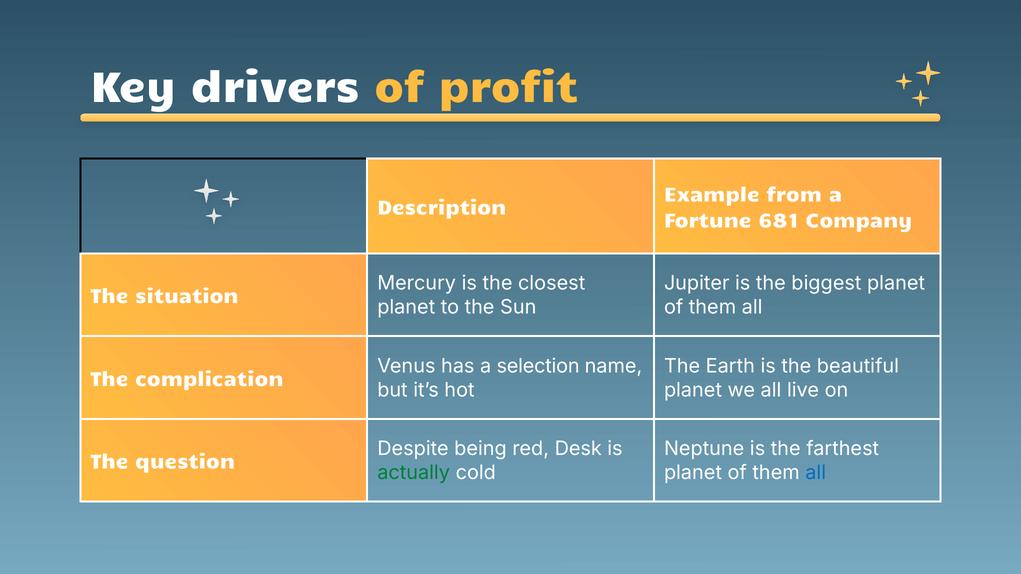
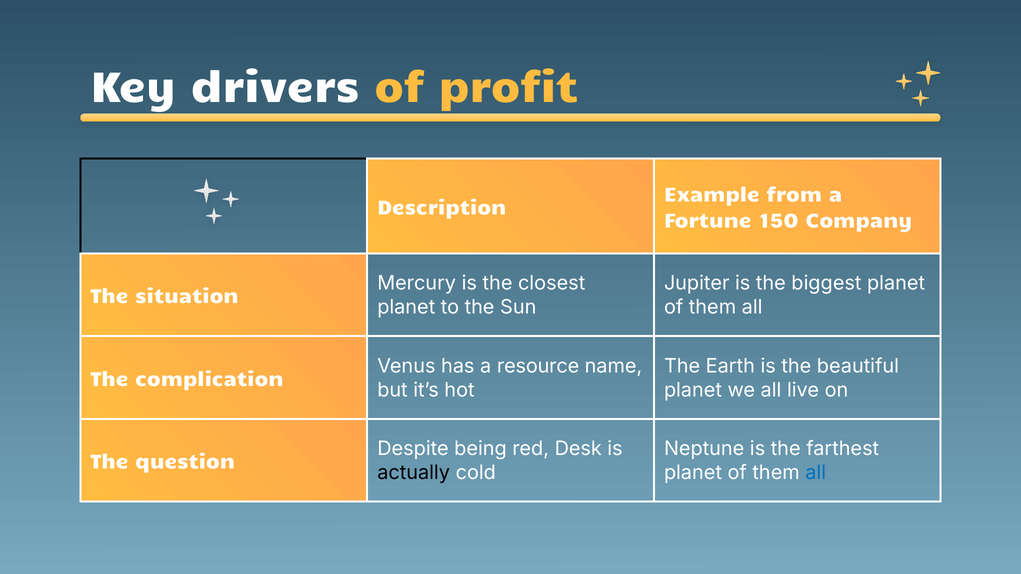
681: 681 -> 150
selection: selection -> resource
actually colour: green -> black
